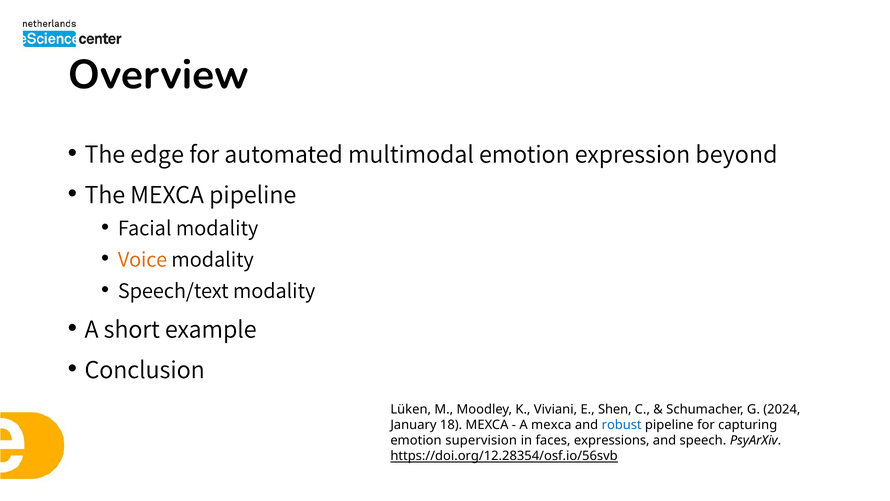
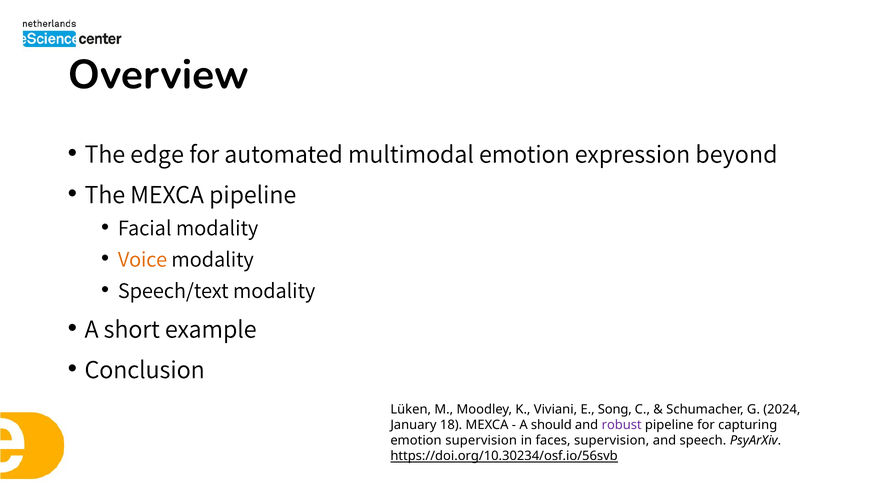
Shen: Shen -> Song
A mexca: mexca -> should
robust colour: blue -> purple
faces expressions: expressions -> supervision
https://doi.org/12.28354/osf.io/56svb: https://doi.org/12.28354/osf.io/56svb -> https://doi.org/10.30234/osf.io/56svb
